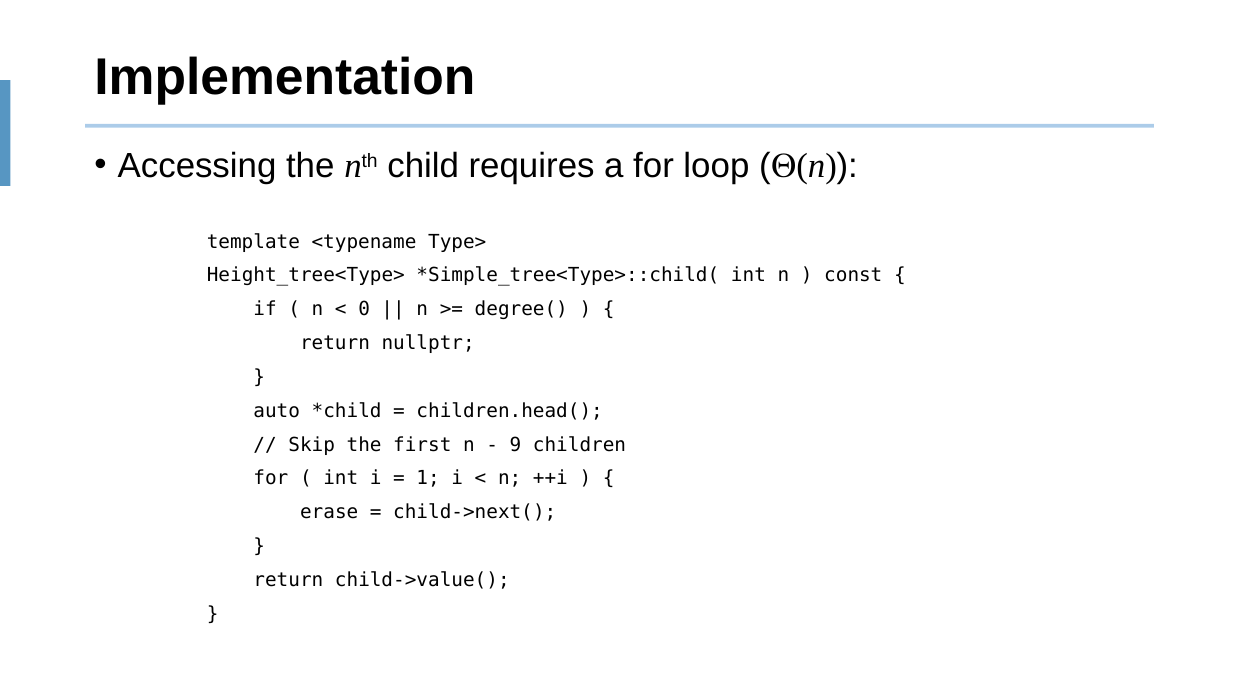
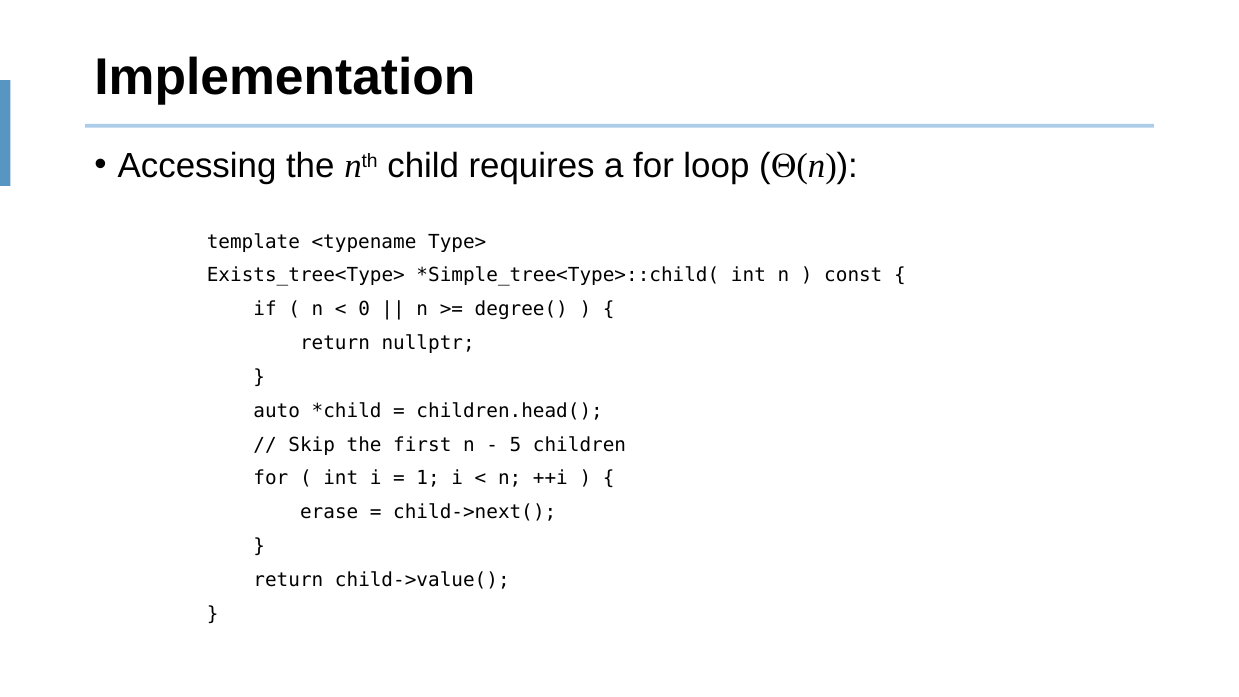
Height_tree<Type>: Height_tree<Type> -> Exists_tree<Type>
9: 9 -> 5
